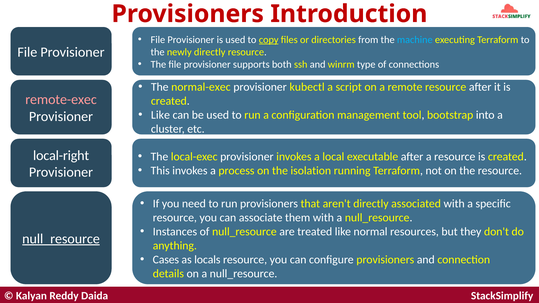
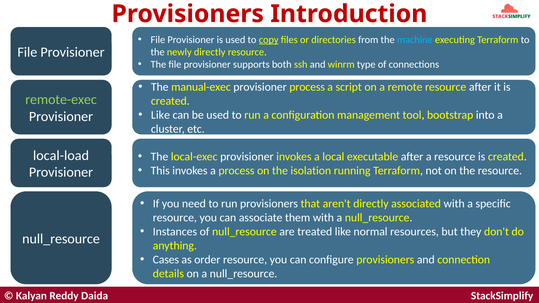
normal-exec: normal-exec -> manual-exec
provisioner kubectl: kubectl -> process
remote-exec colour: pink -> light green
local-right: local-right -> local-load
null_resource at (61, 239) underline: present -> none
locals: locals -> order
